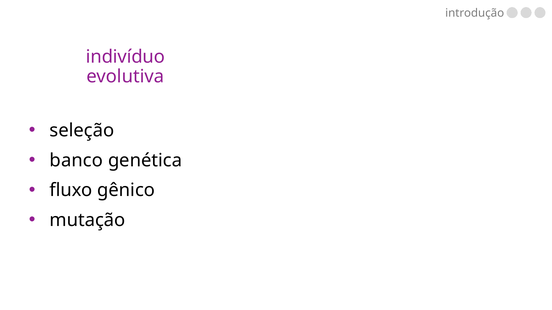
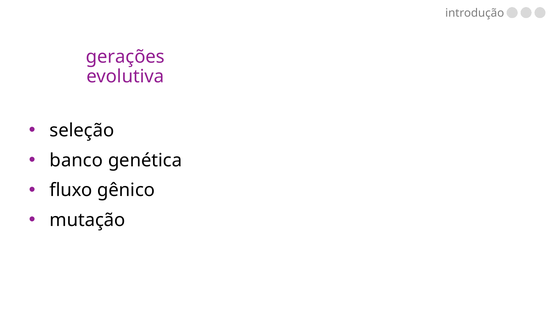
indivíduo: indivíduo -> gerações
